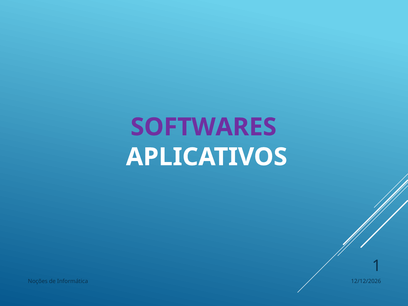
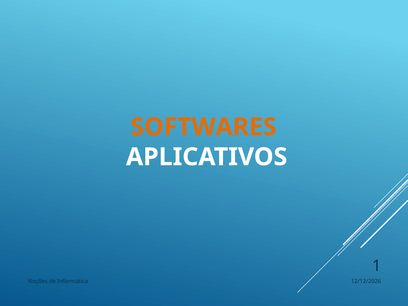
SOFTWARES colour: purple -> orange
